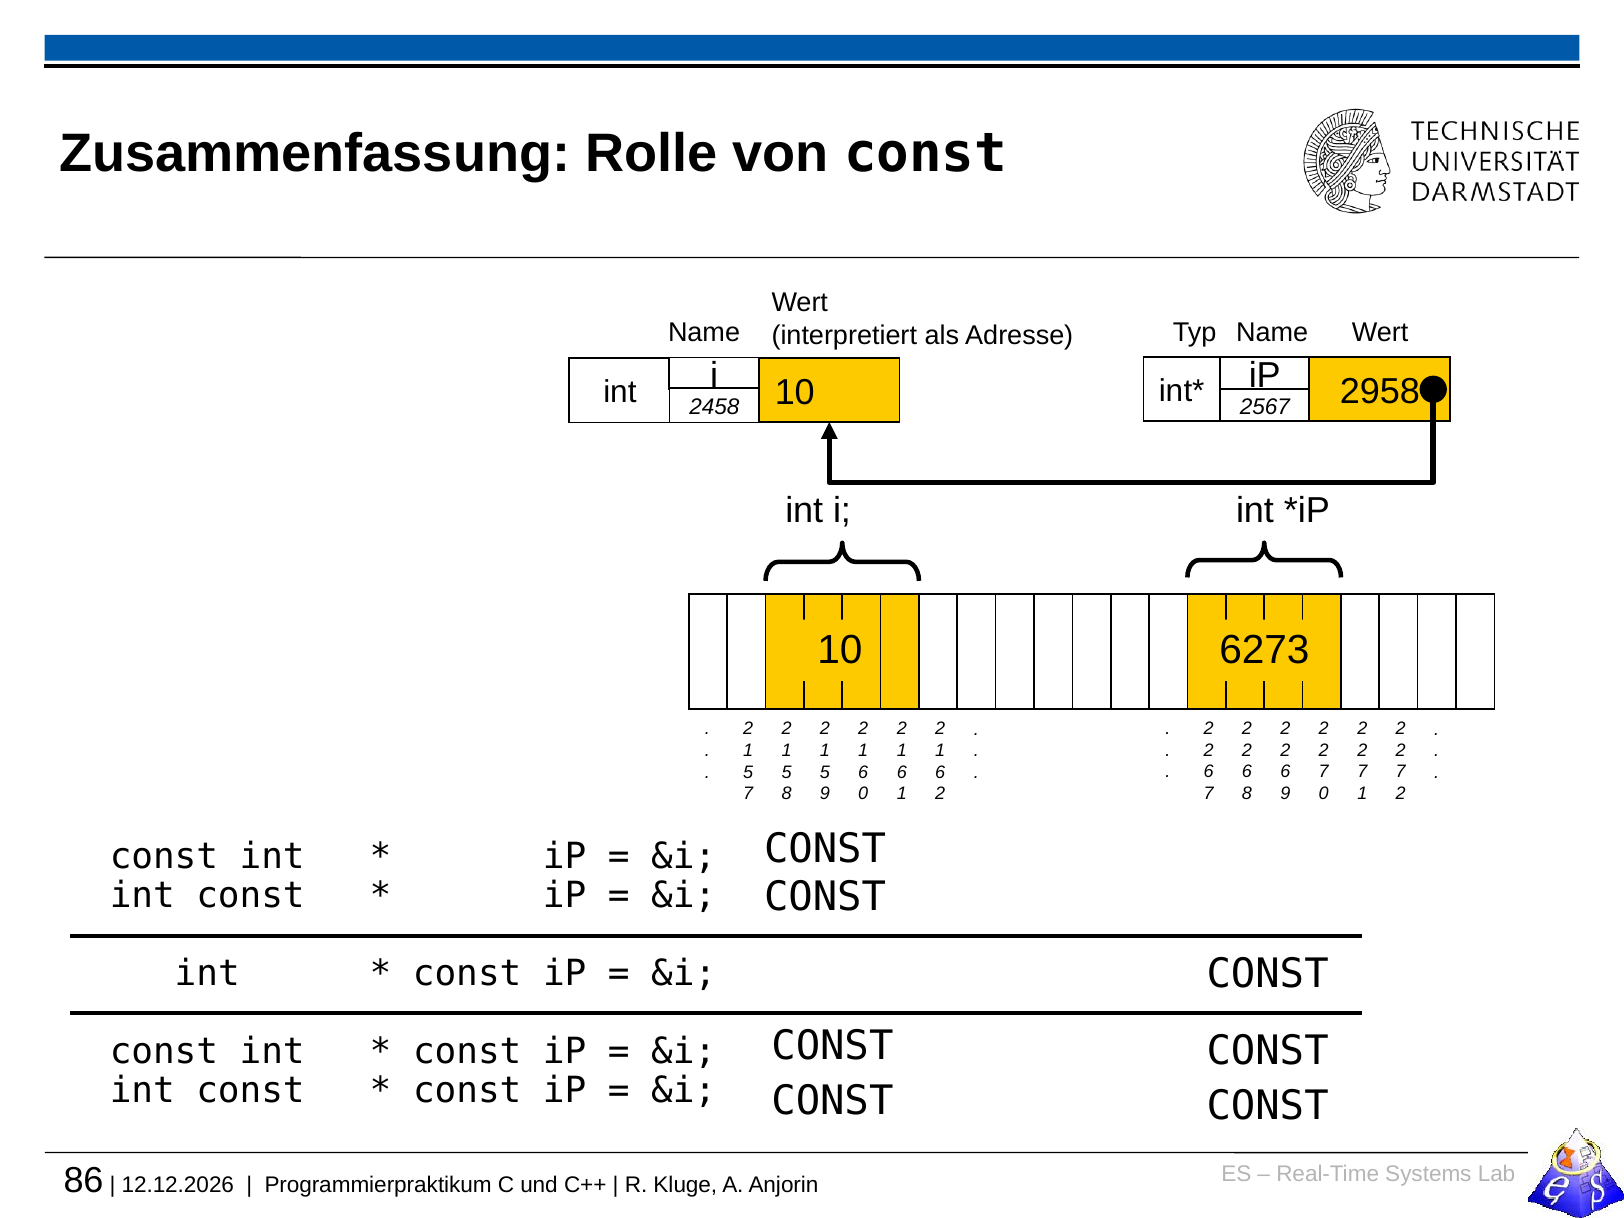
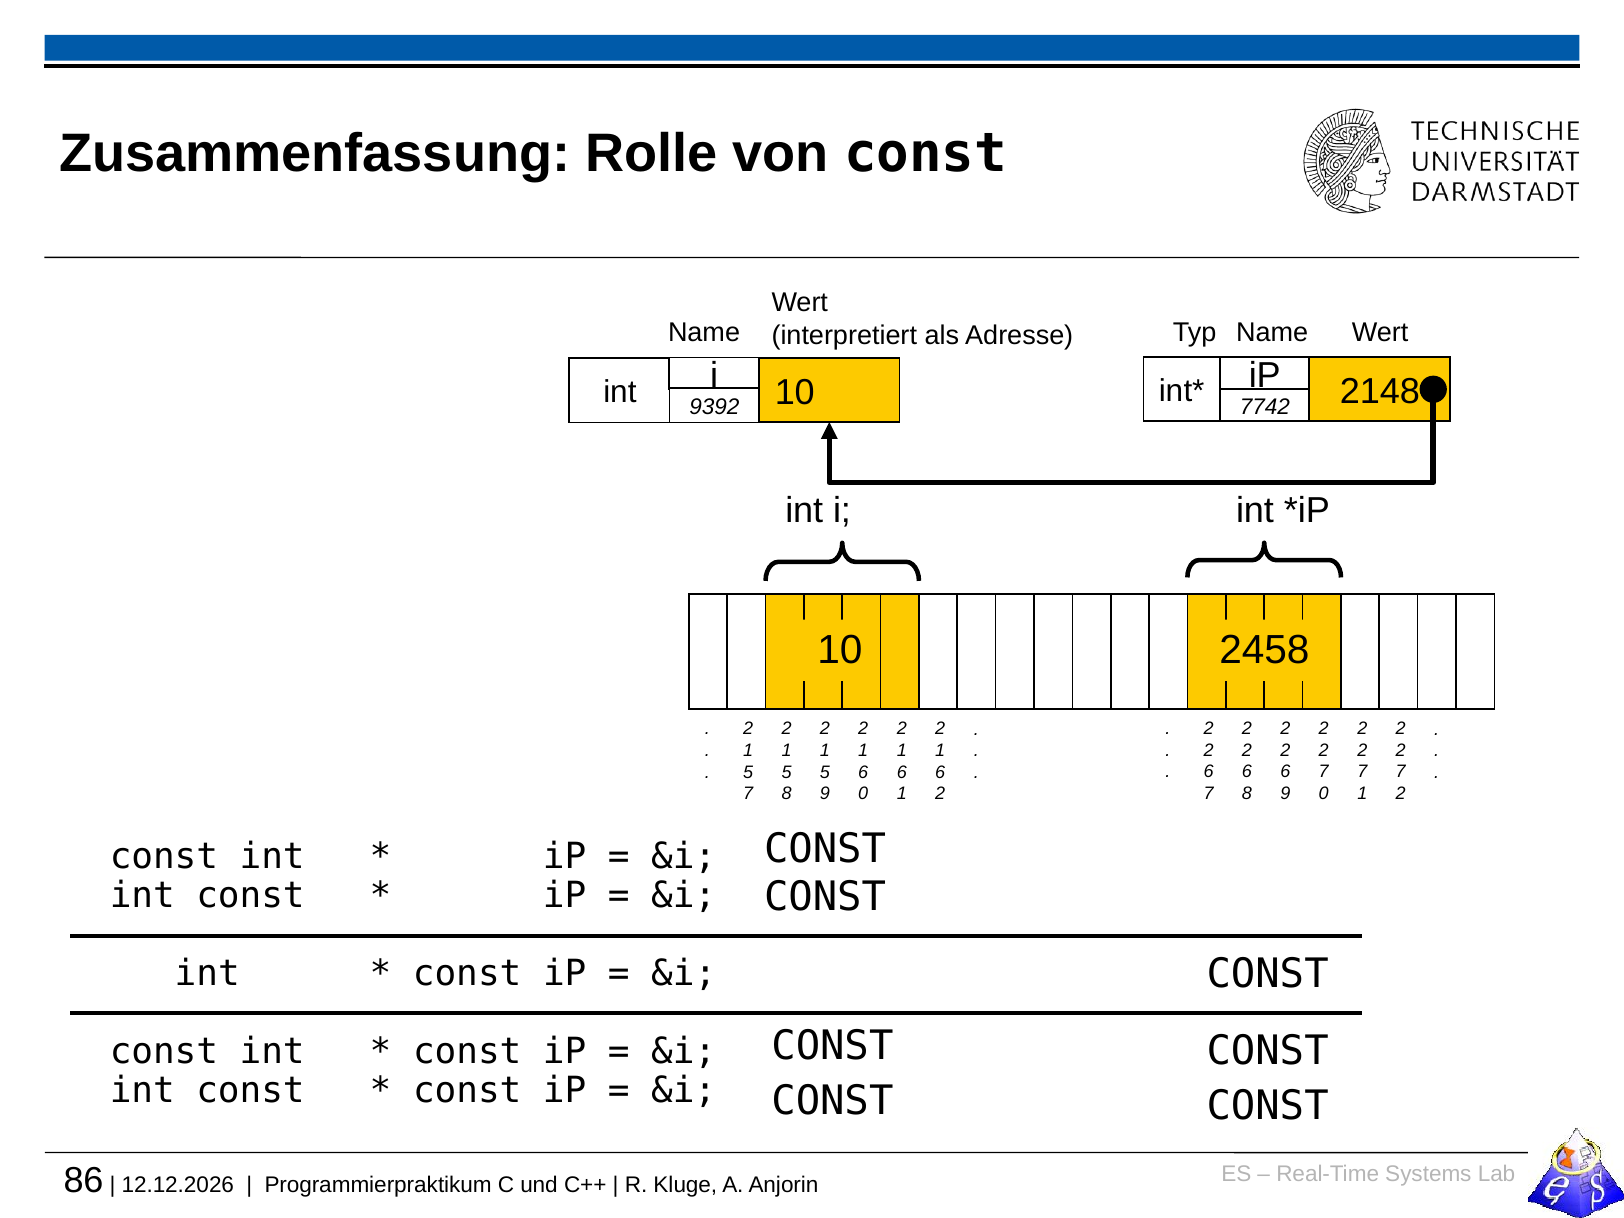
2567: 2567 -> 7742
2458: 2458 -> 9392
2958: 2958 -> 2148
6273: 6273 -> 2458
